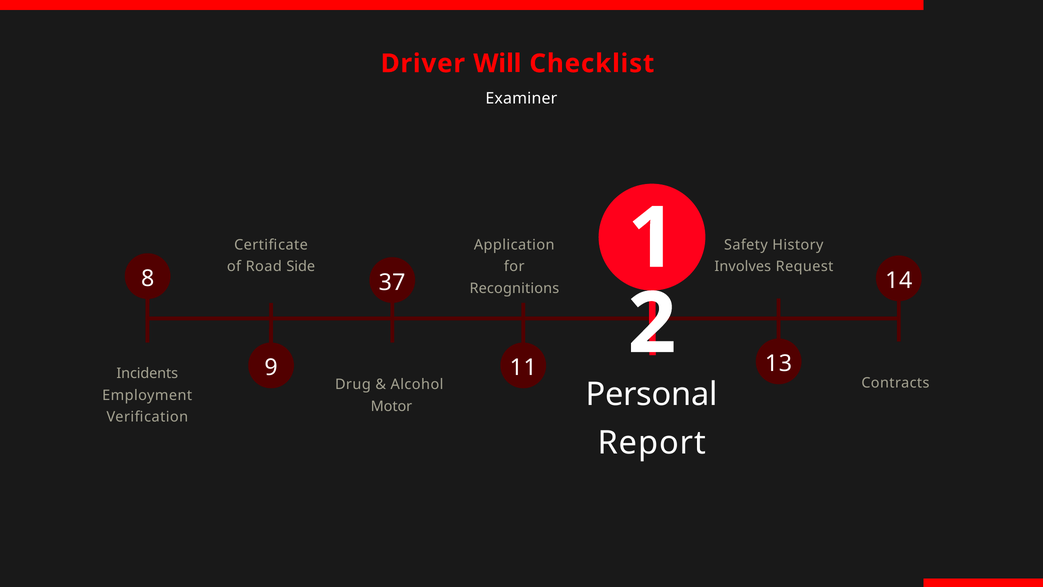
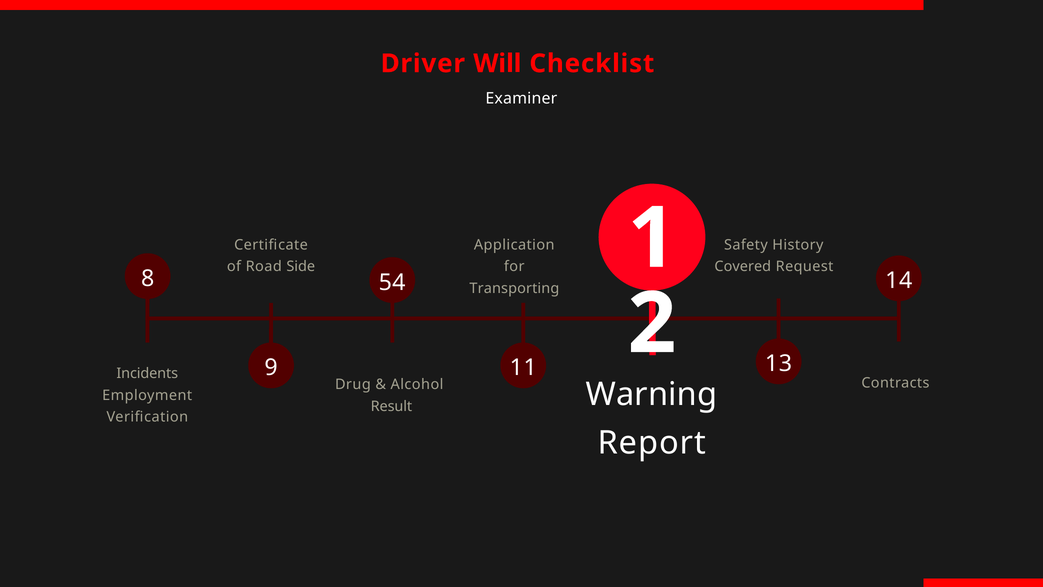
Involves: Involves -> Covered
37: 37 -> 54
Recognitions: Recognitions -> Transporting
Personal: Personal -> Warning
Motor: Motor -> Result
